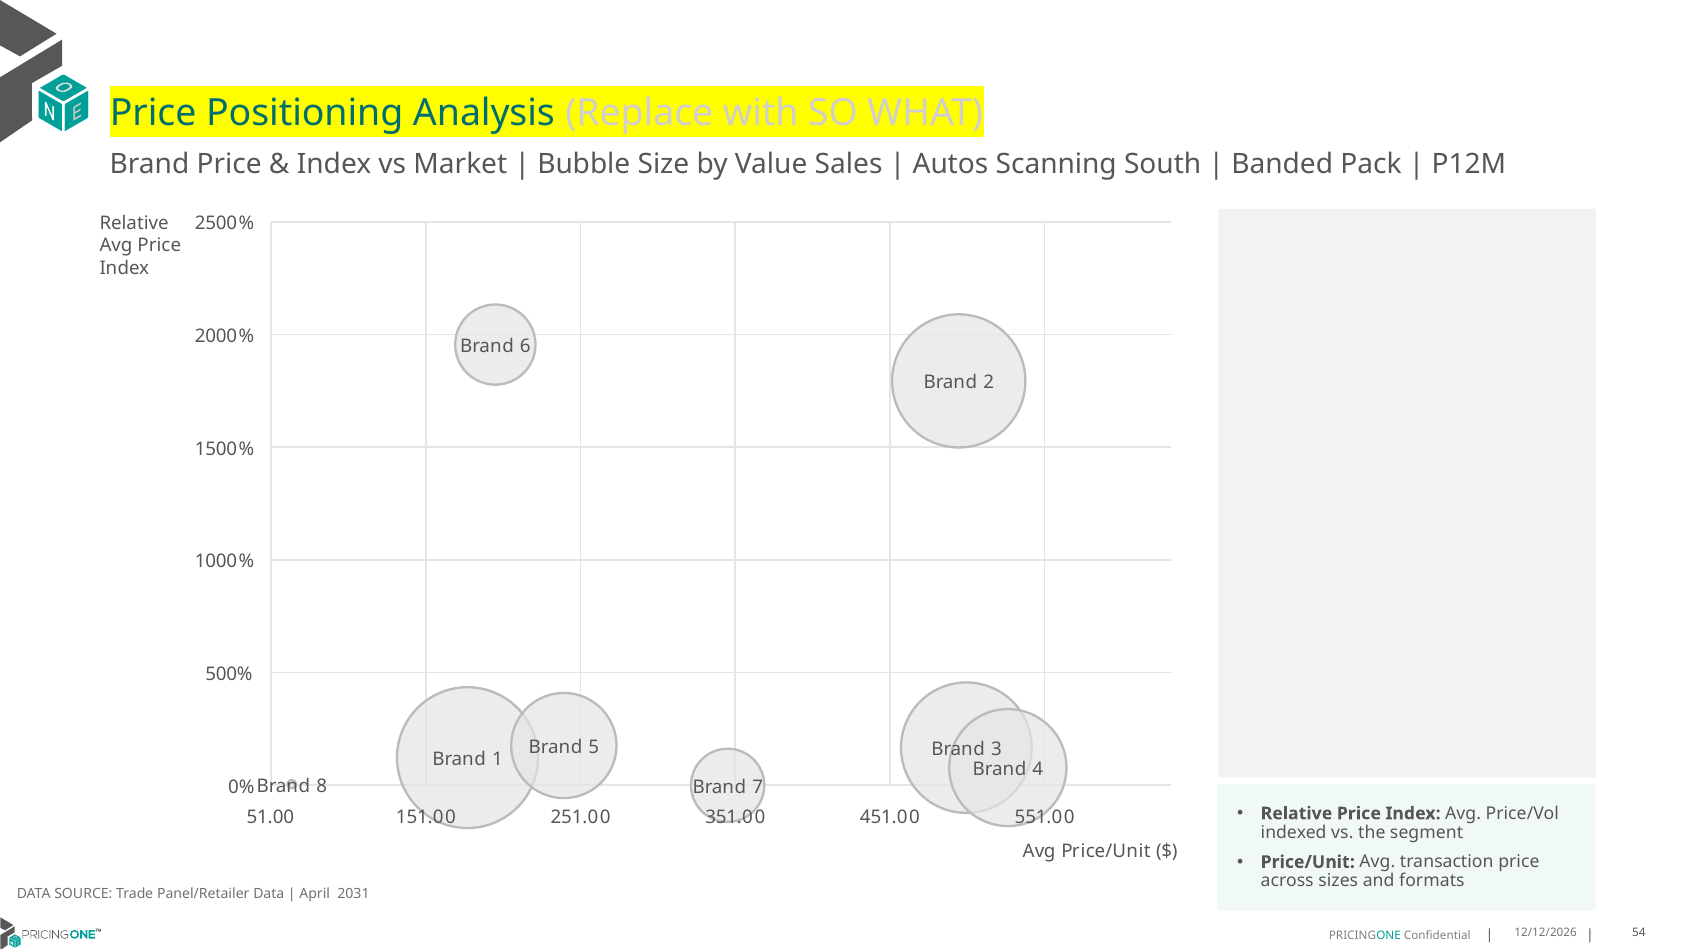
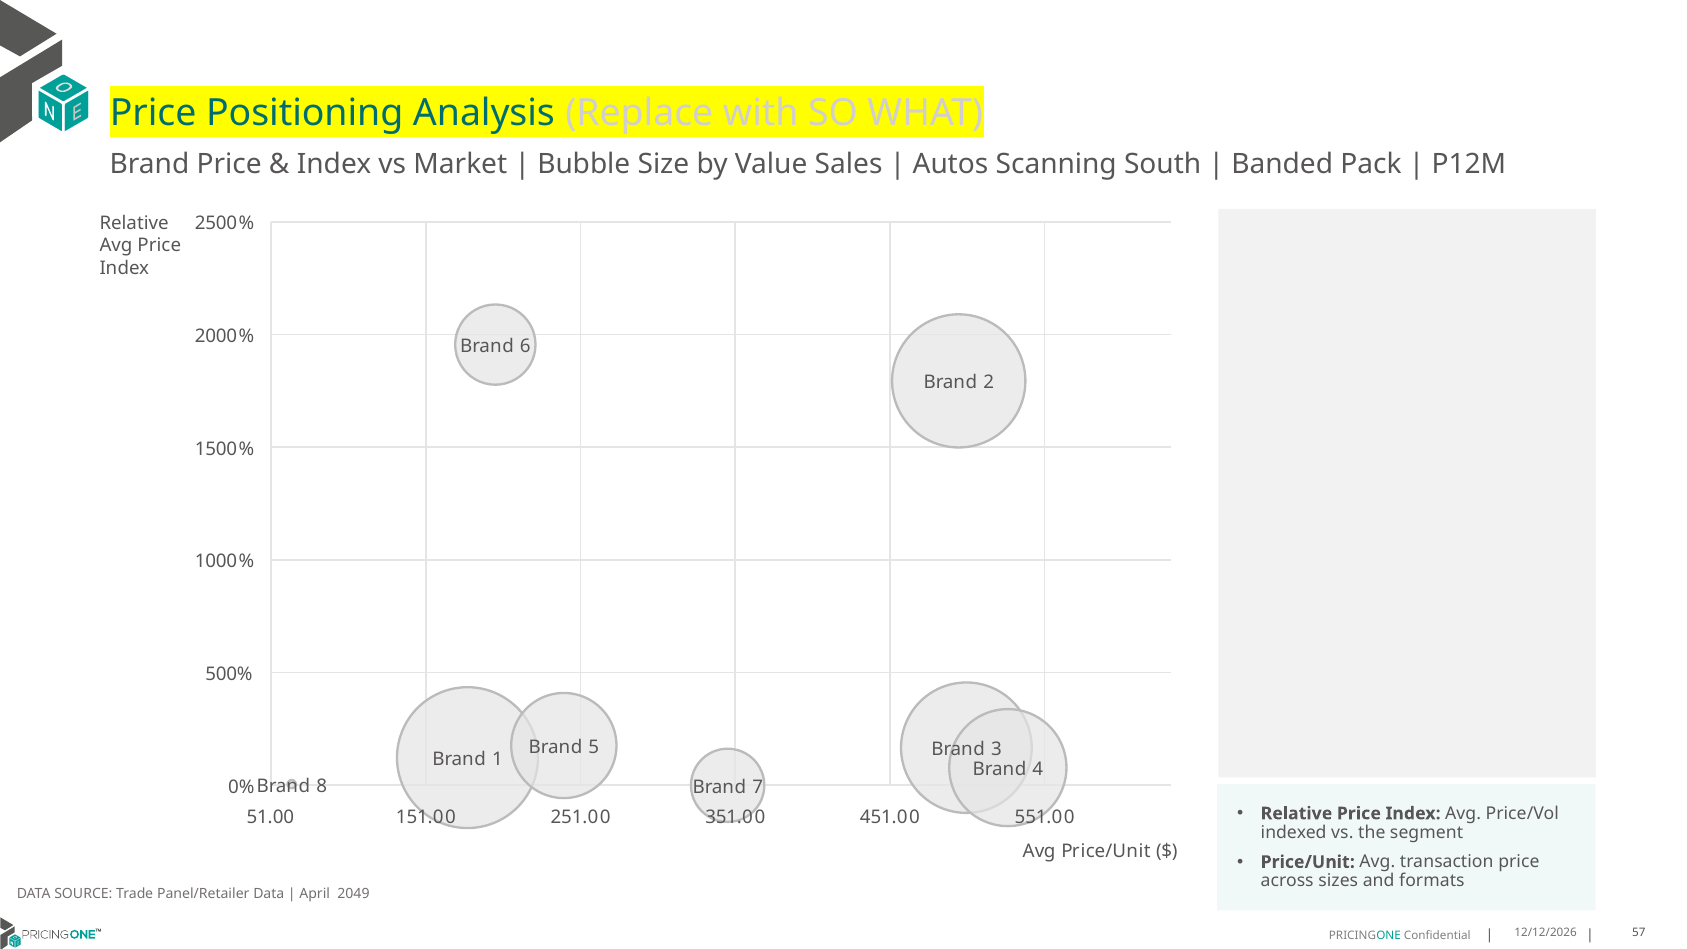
2031: 2031 -> 2049
54: 54 -> 57
